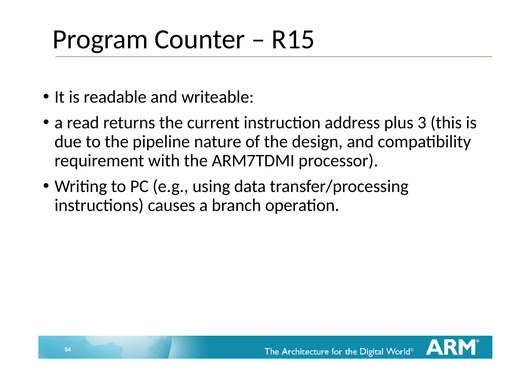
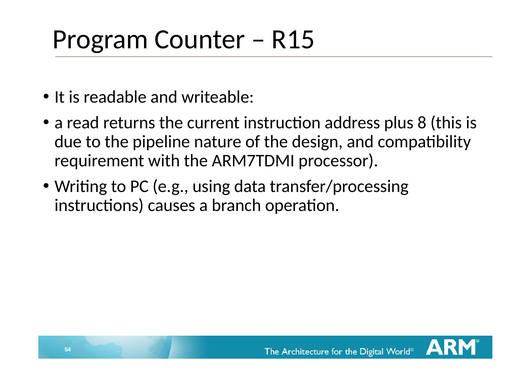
3: 3 -> 8
